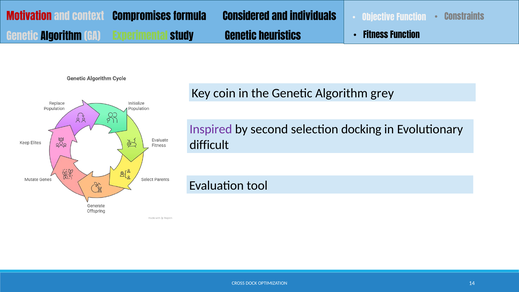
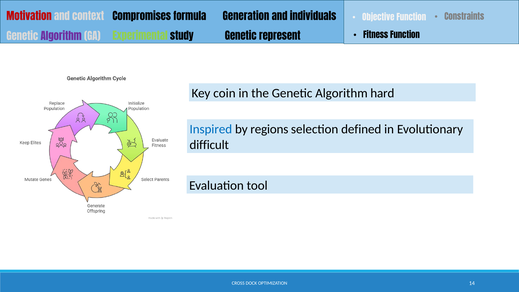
Considered: Considered -> Generation
heuristics: heuristics -> represent
Algorithm at (61, 37) colour: black -> purple
grey: grey -> hard
Inspired colour: purple -> blue
second: second -> regions
docking: docking -> defined
